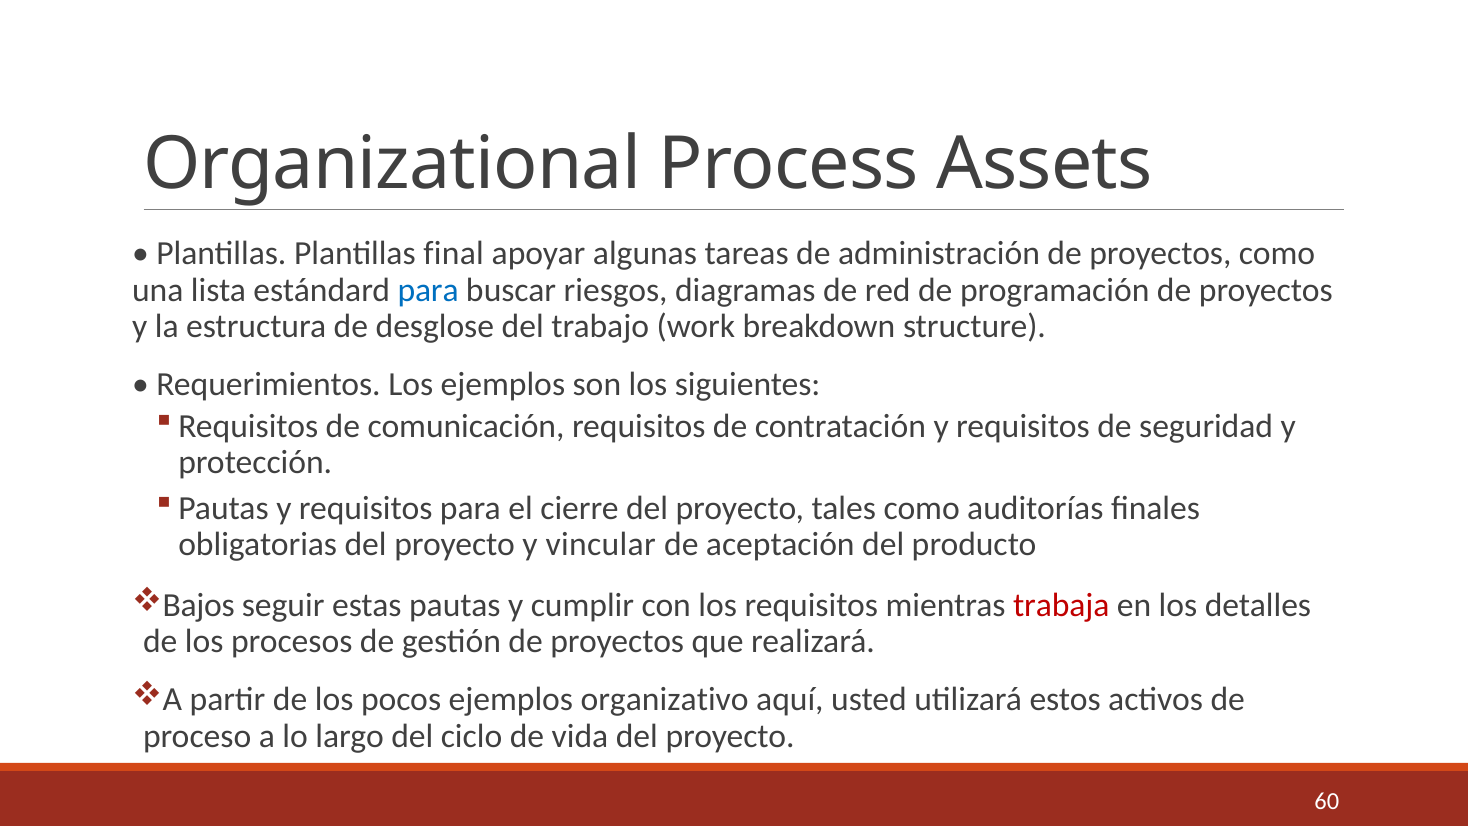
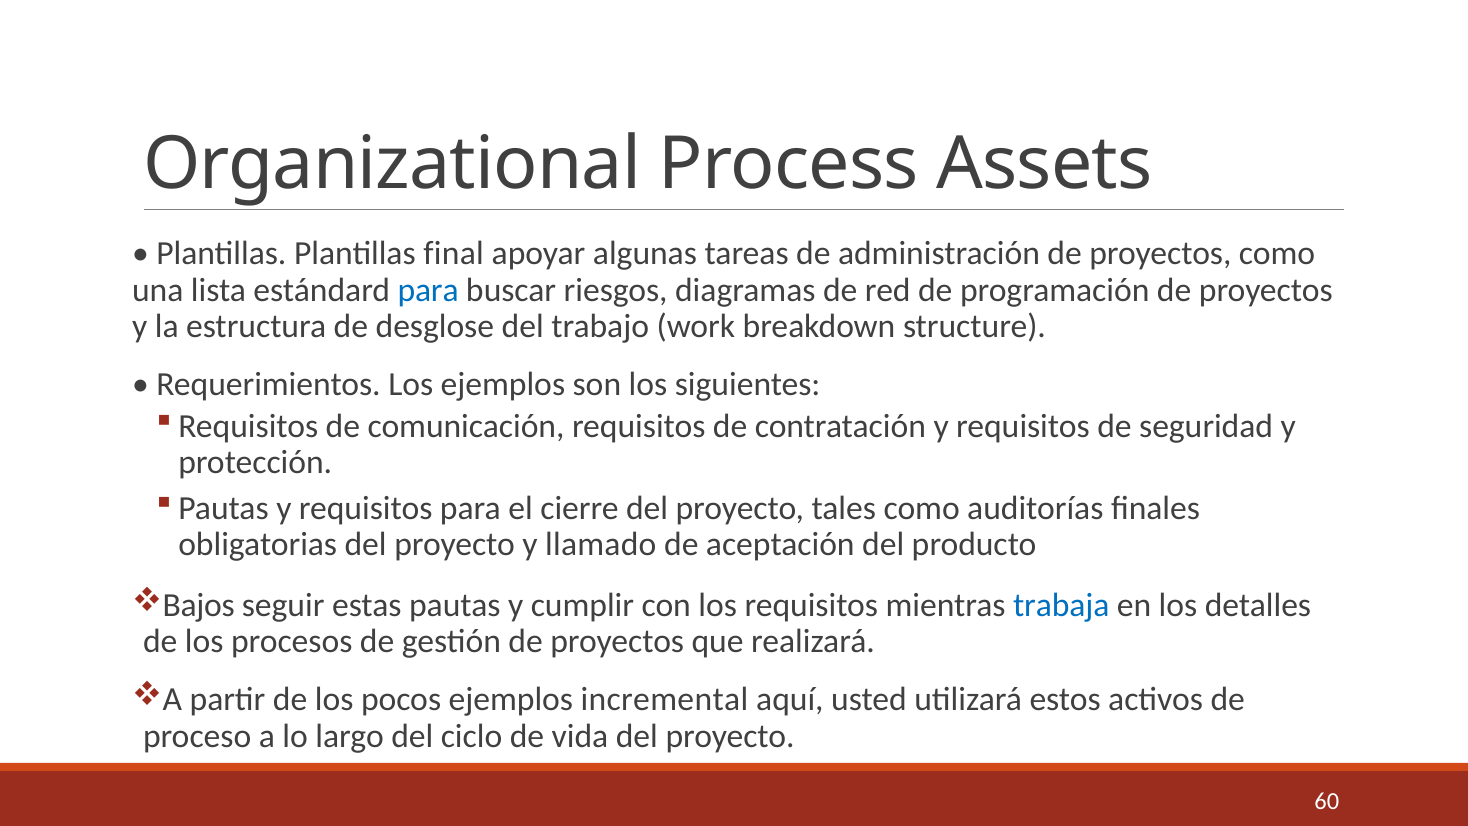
vincular: vincular -> llamado
trabaja colour: red -> blue
organizativo: organizativo -> incremental
